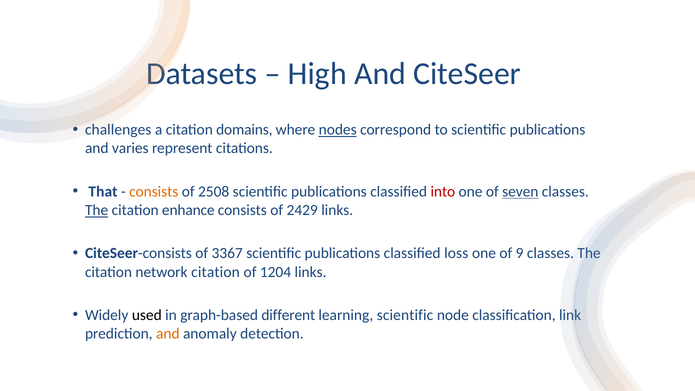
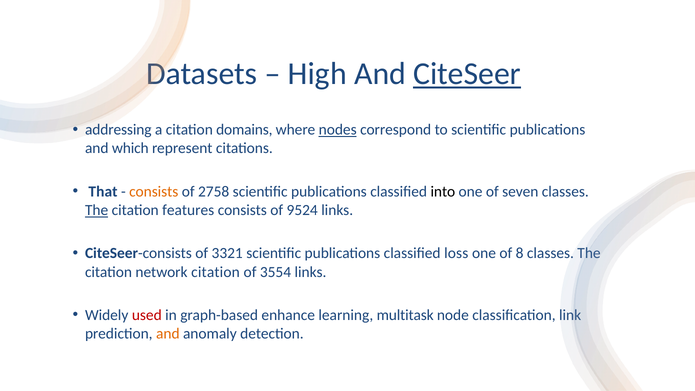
CiteSeer underline: none -> present
challenges: challenges -> addressing
varies: varies -> which
2508: 2508 -> 2758
into colour: red -> black
seven underline: present -> none
enhance: enhance -> features
2429: 2429 -> 9524
3367: 3367 -> 3321
9: 9 -> 8
1204: 1204 -> 3554
used colour: black -> red
different: different -> enhance
learning scientific: scientific -> multitask
